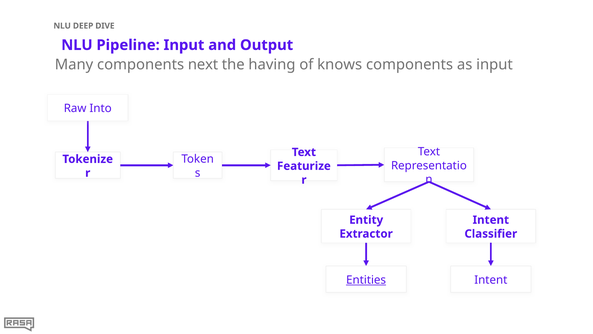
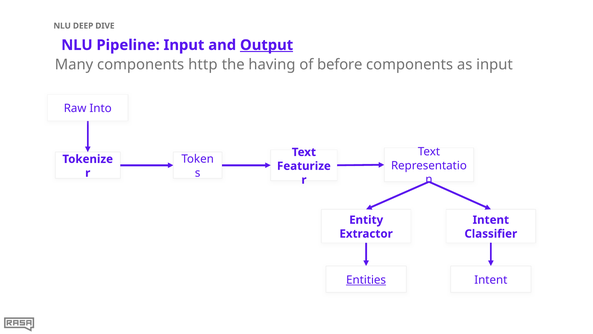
Output underline: none -> present
next: next -> http
knows: knows -> before
